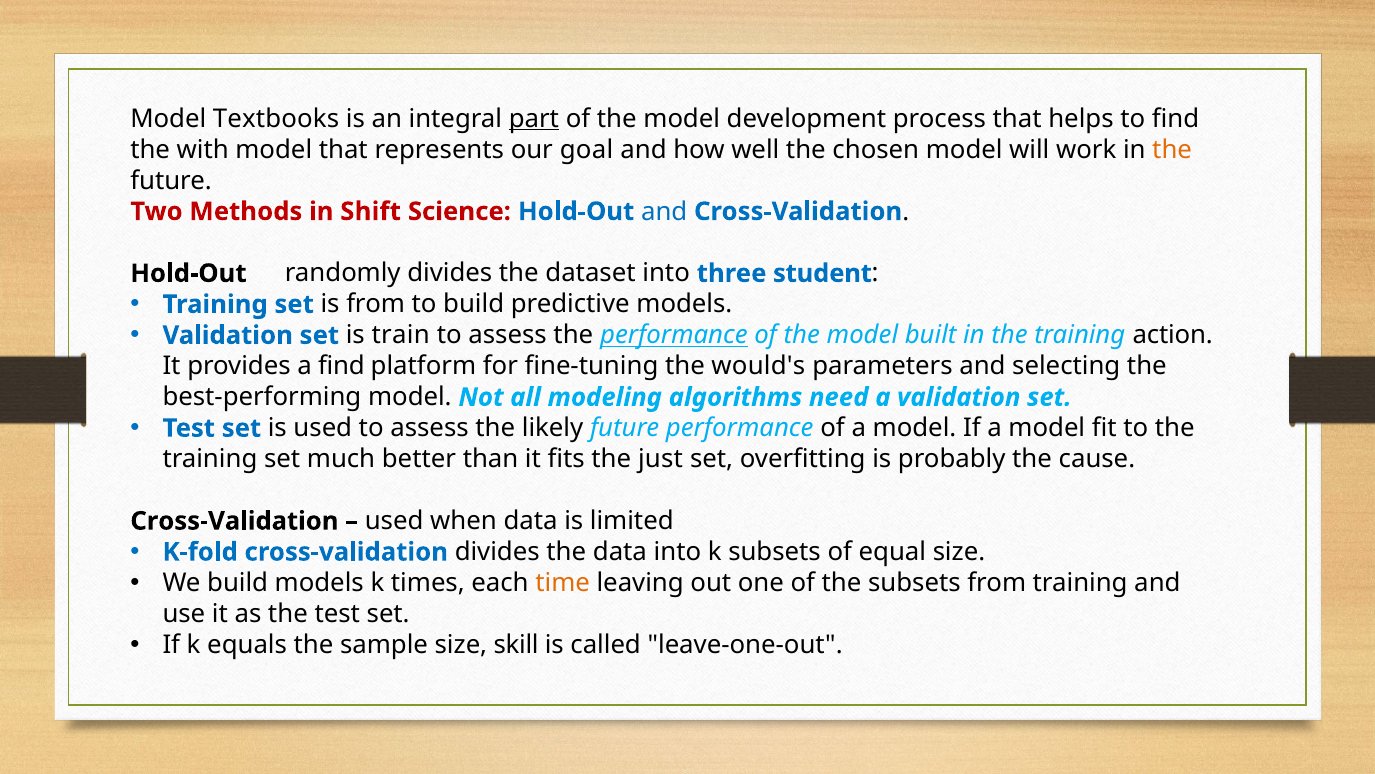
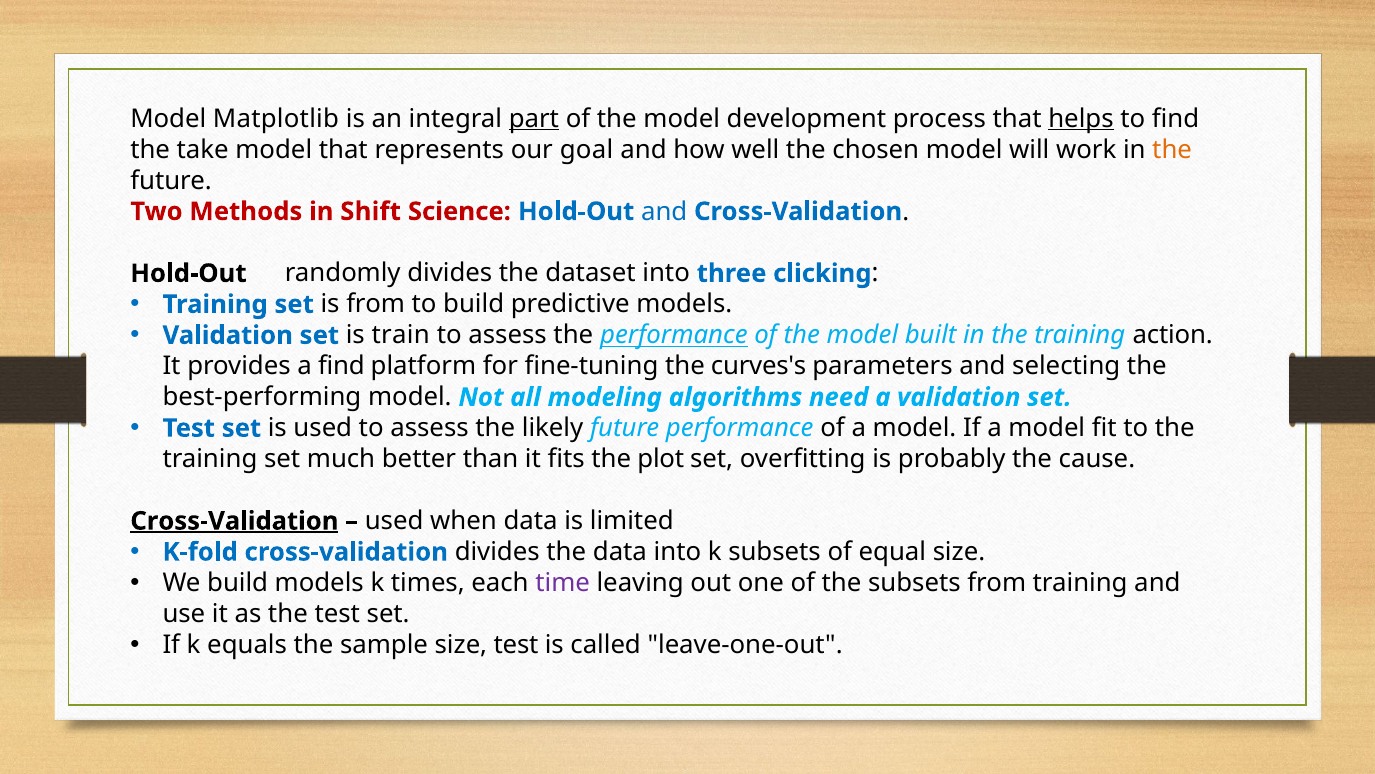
Textbooks: Textbooks -> Matplotlib
helps underline: none -> present
with: with -> take
student: student -> clicking
would's: would's -> curves's
just: just -> plot
Cross-Validation at (234, 521) underline: none -> present
time colour: orange -> purple
size skill: skill -> test
